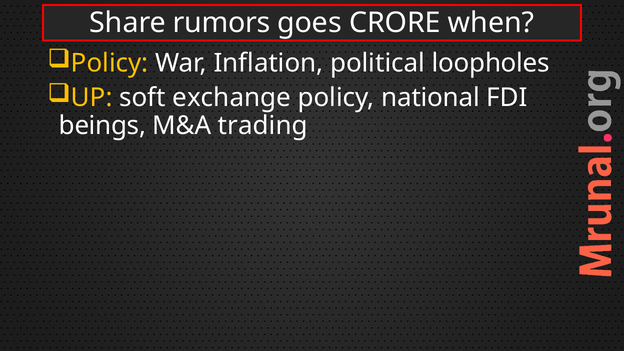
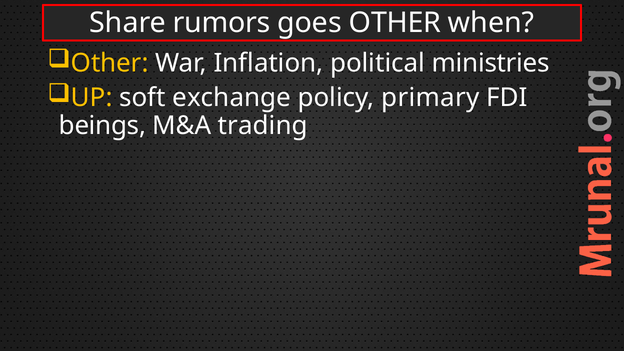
goes CRORE: CRORE -> OTHER
Policy at (110, 63): Policy -> Other
loopholes: loopholes -> ministries
national: national -> primary
